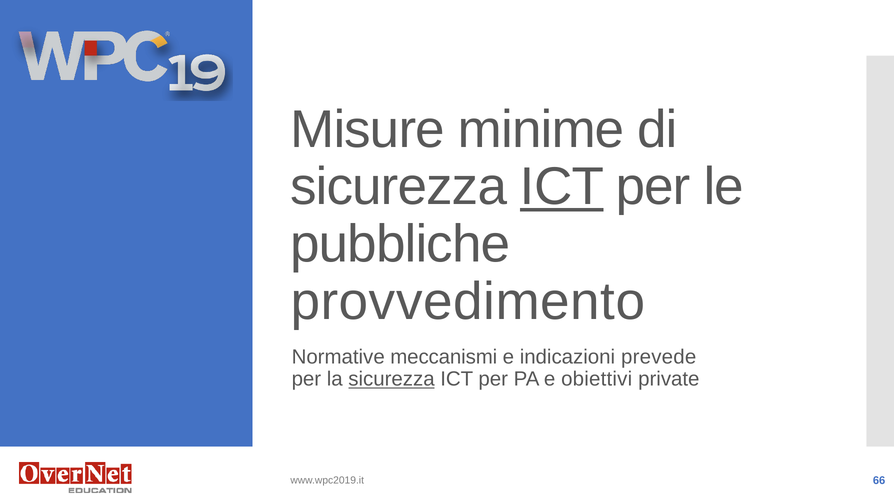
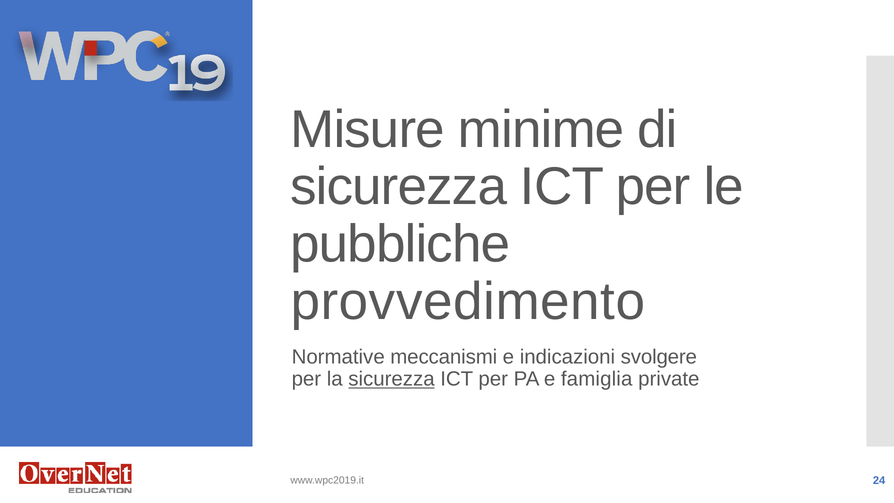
ICT at (562, 187) underline: present -> none
prevede: prevede -> svolgere
obiettivi: obiettivi -> famiglia
66: 66 -> 24
